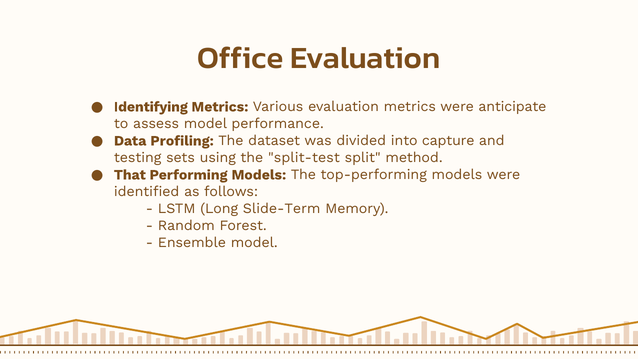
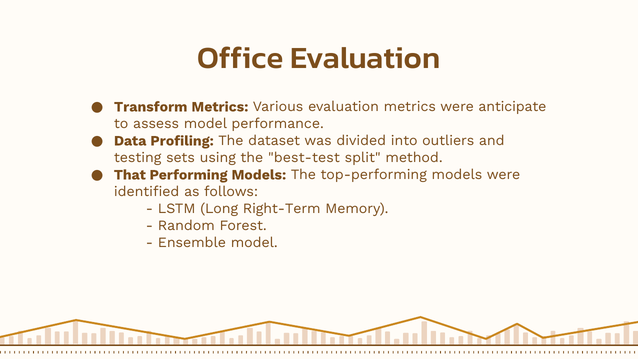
Identifying: Identifying -> Transform
capture: capture -> outliers
split-test: split-test -> best-test
Slide-Term: Slide-Term -> Right-Term
